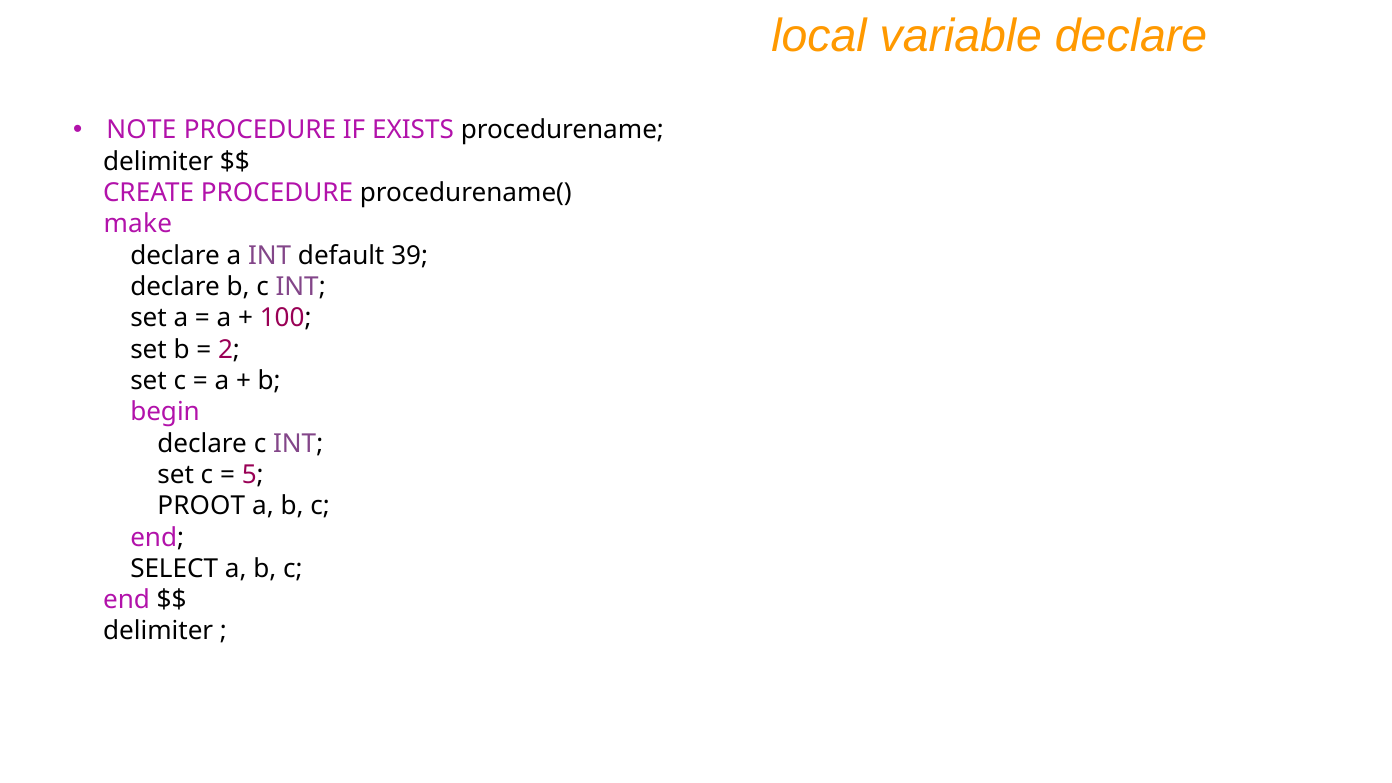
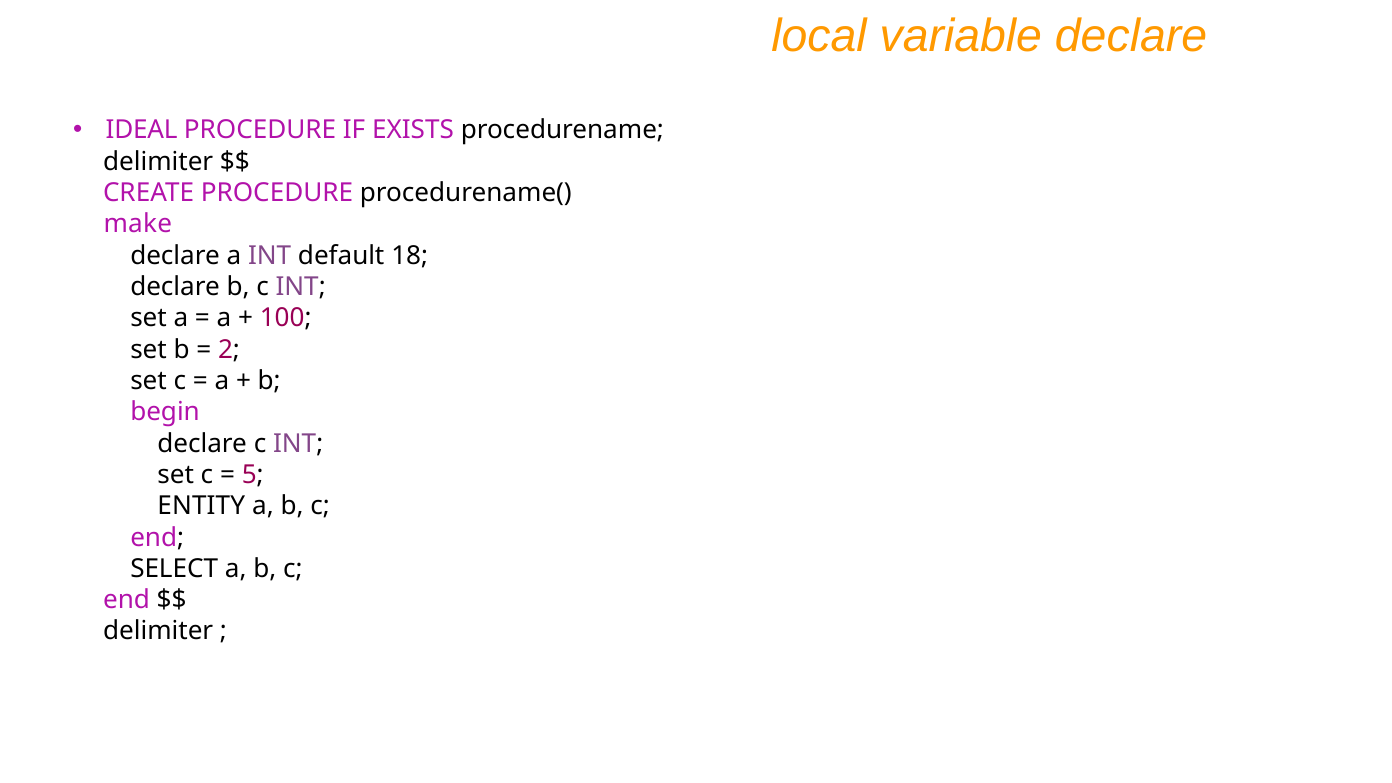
NOTE: NOTE -> IDEAL
39: 39 -> 18
PROOT: PROOT -> ENTITY
